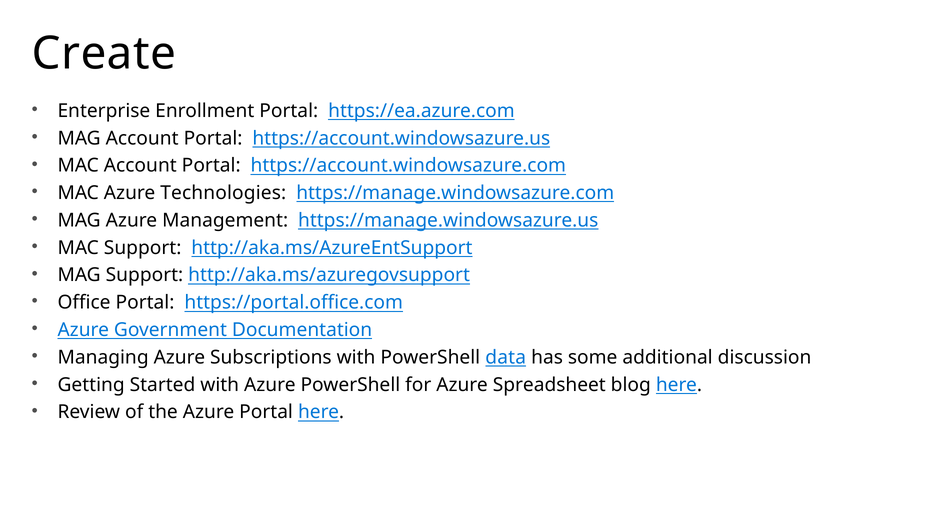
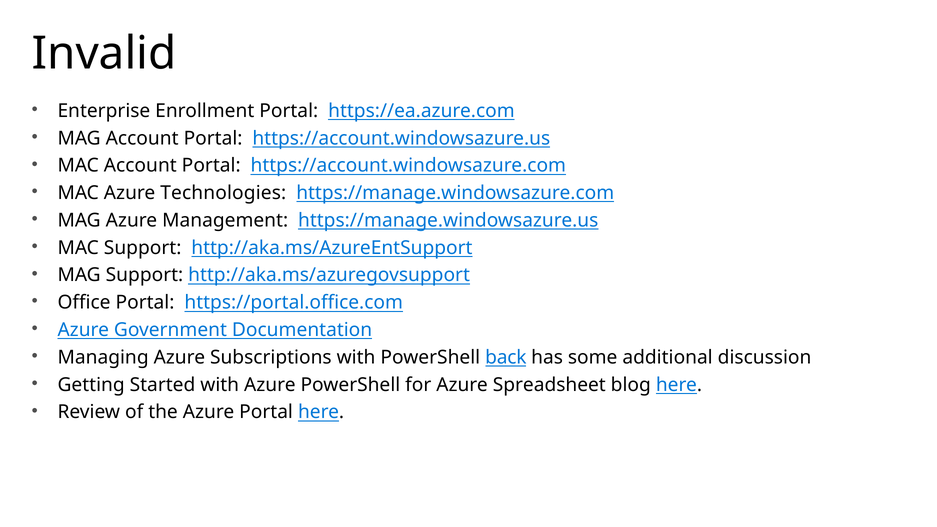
Create: Create -> Invalid
data: data -> back
